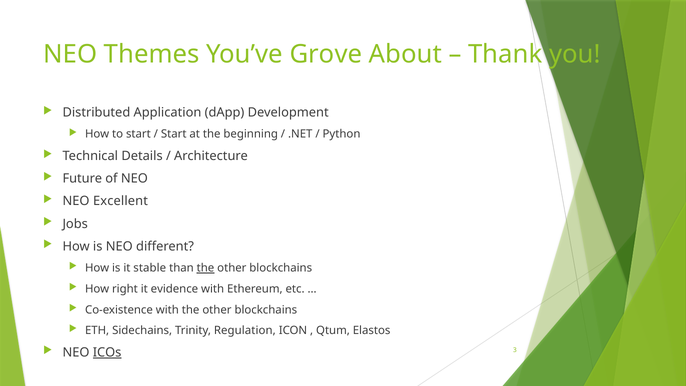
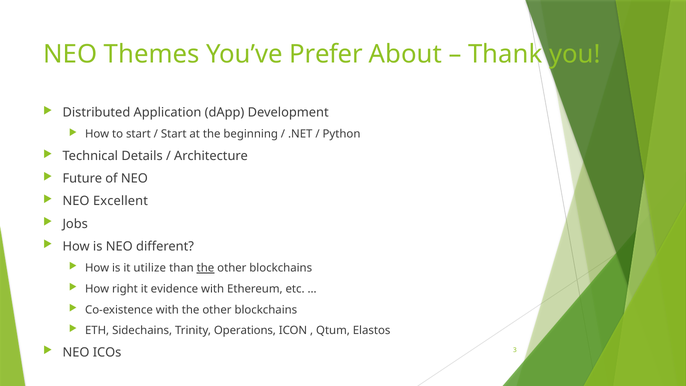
Grove: Grove -> Prefer
stable: stable -> utilize
Regulation: Regulation -> Operations
ICOs underline: present -> none
